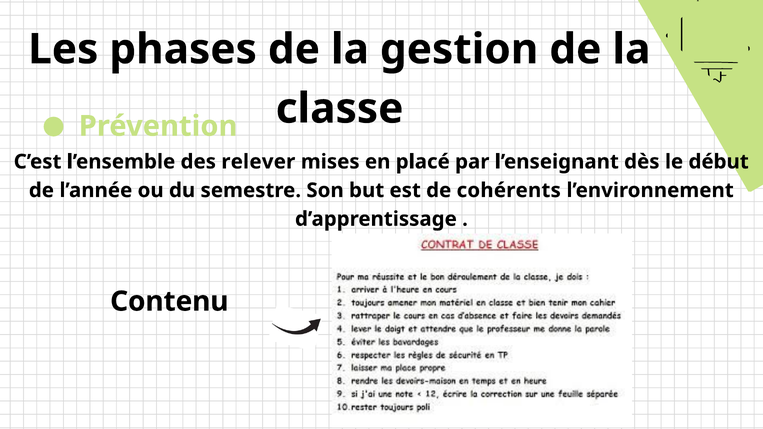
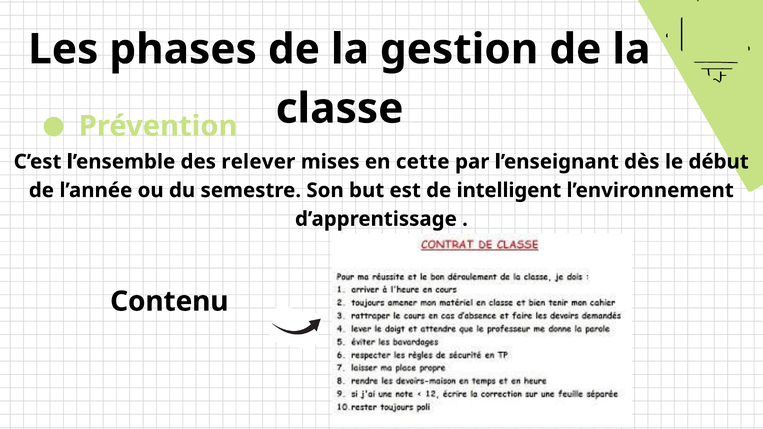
placé: placé -> cette
cohérents: cohérents -> intelligent
